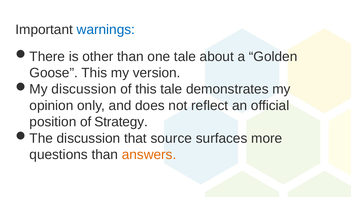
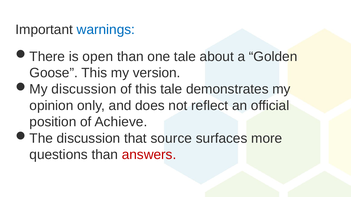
other: other -> open
Strategy: Strategy -> Achieve
answers colour: orange -> red
